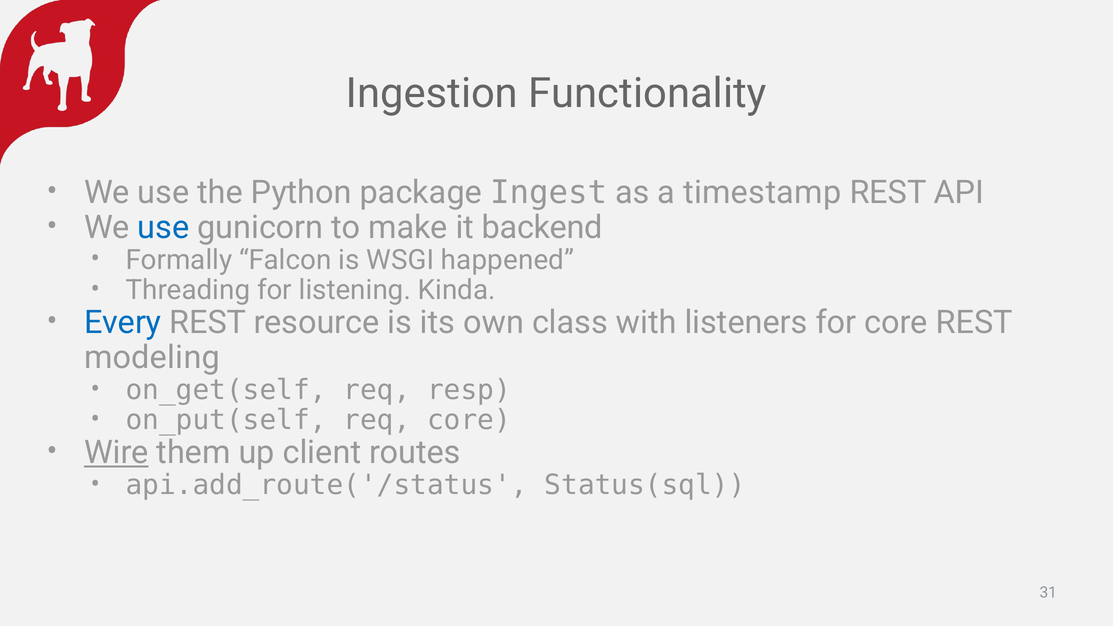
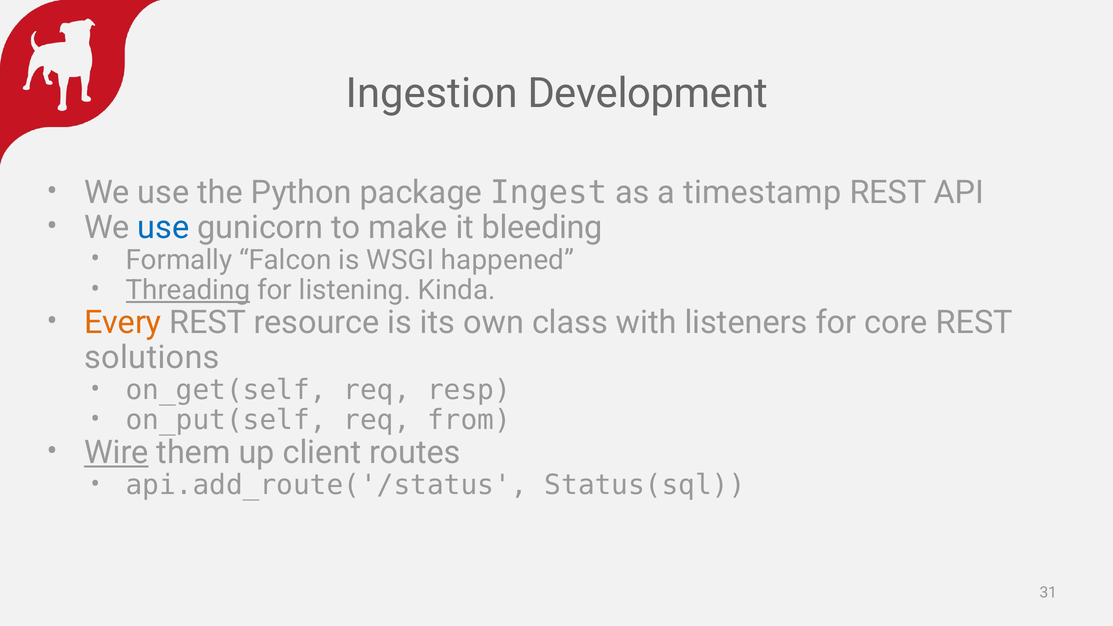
Functionality: Functionality -> Development
backend: backend -> bleeding
Threading underline: none -> present
Every colour: blue -> orange
modeling: modeling -> solutions
req core: core -> from
